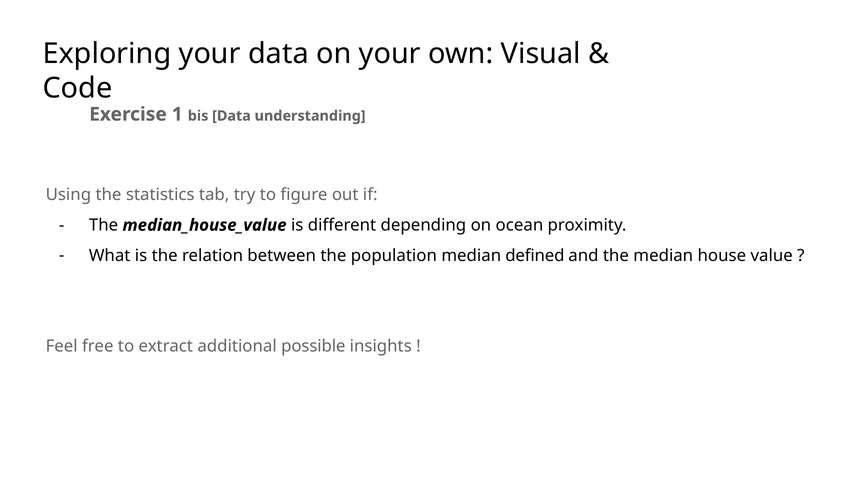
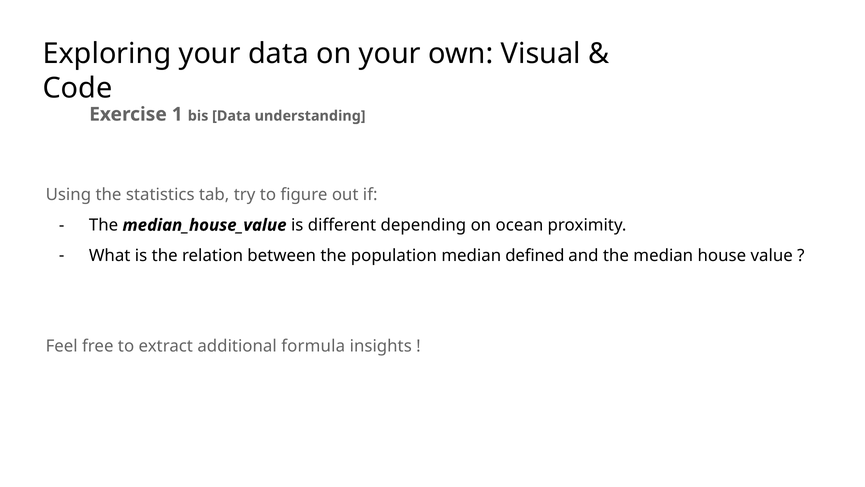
possible: possible -> formula
